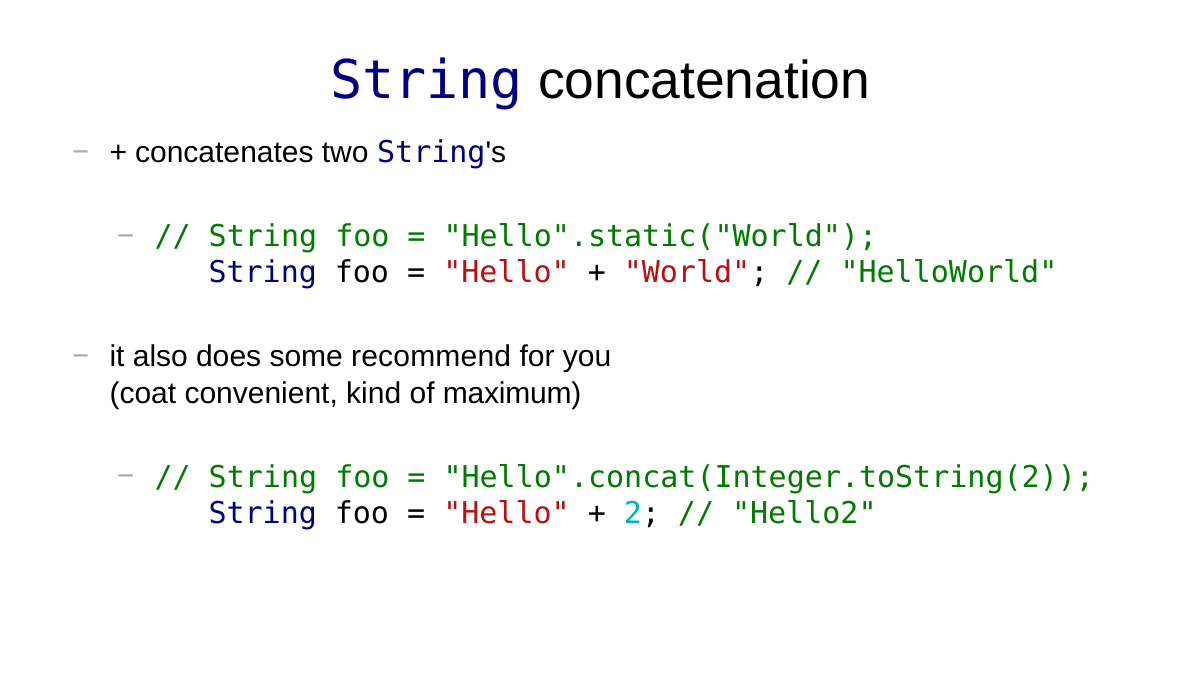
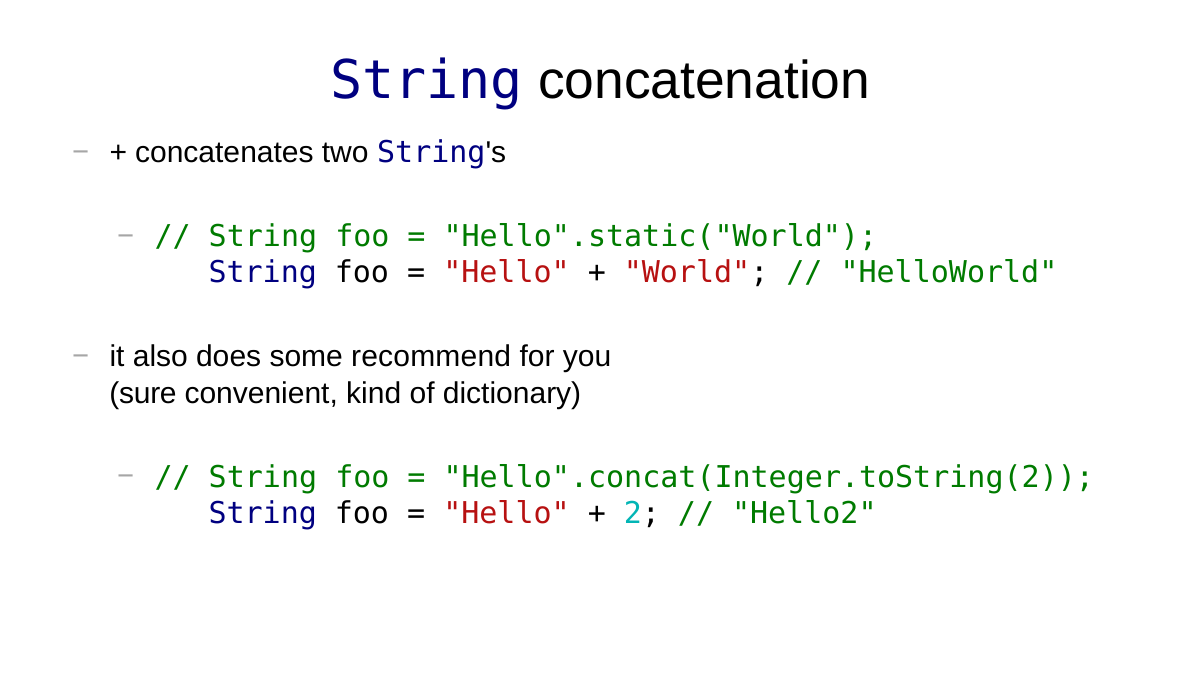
coat: coat -> sure
maximum: maximum -> dictionary
